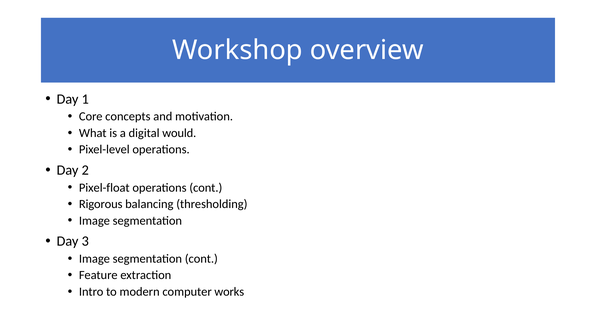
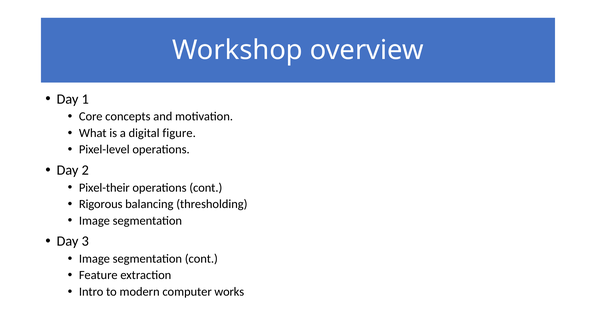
would: would -> figure
Pixel-float: Pixel-float -> Pixel-their
